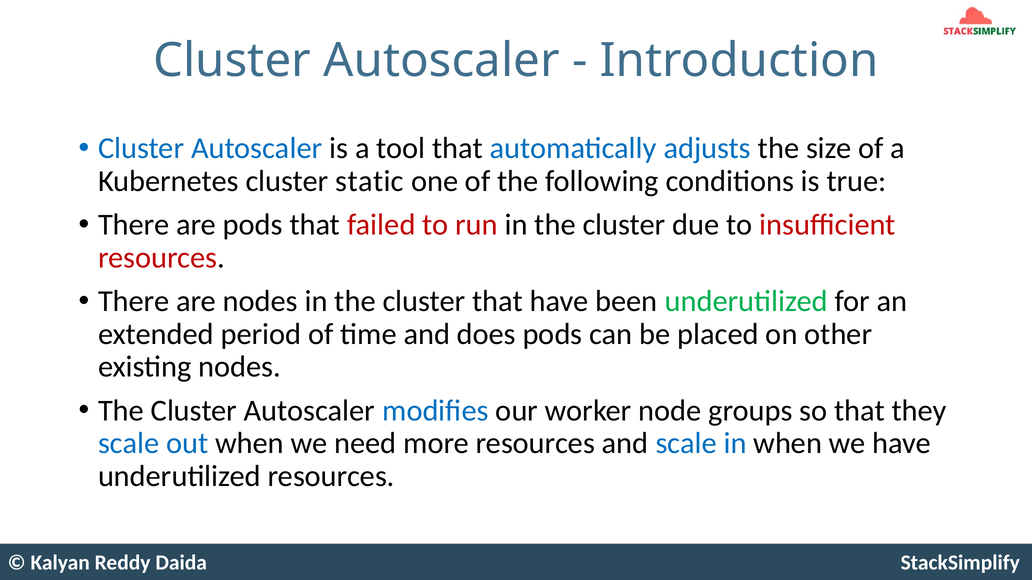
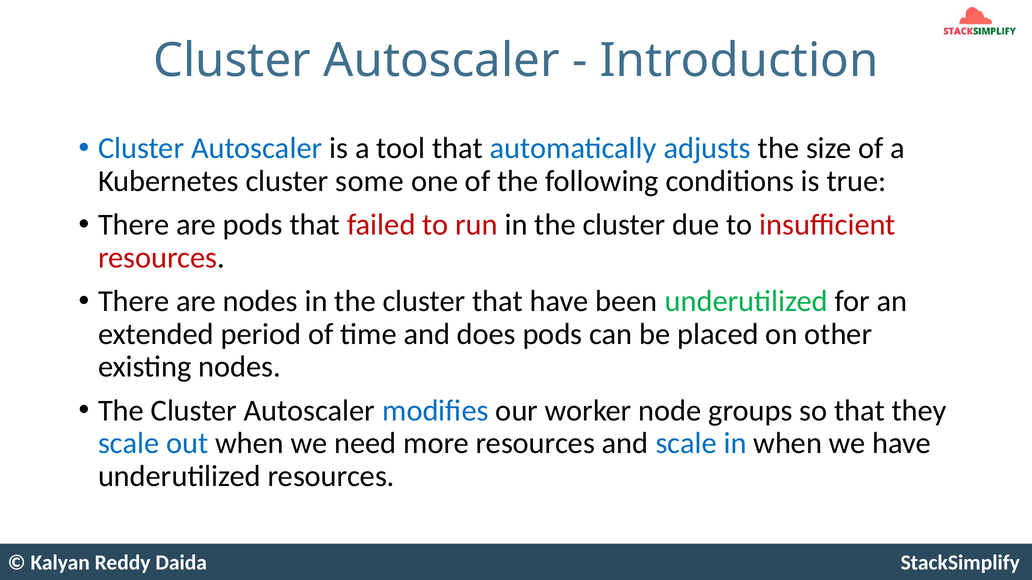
static: static -> some
